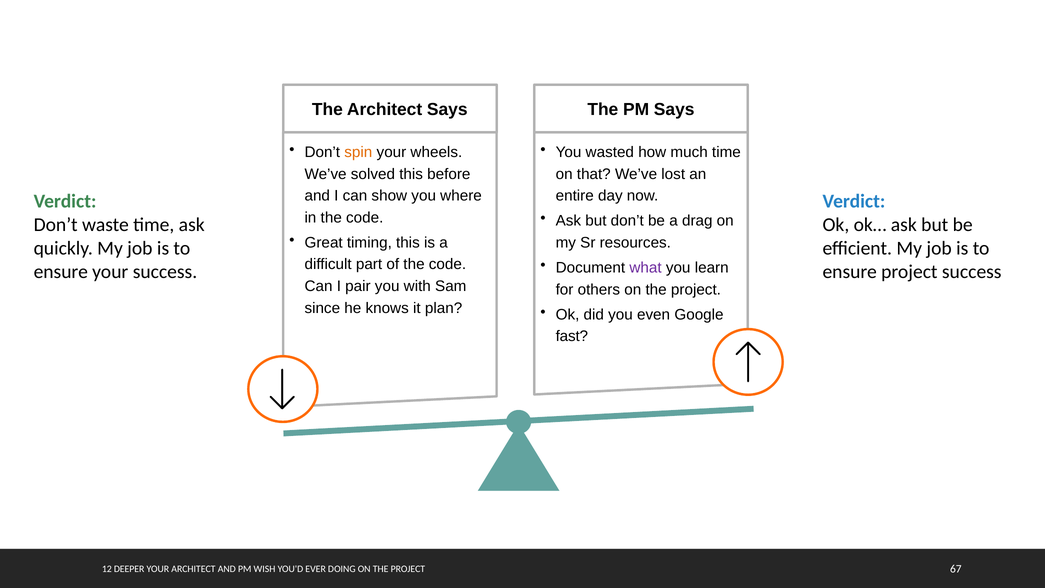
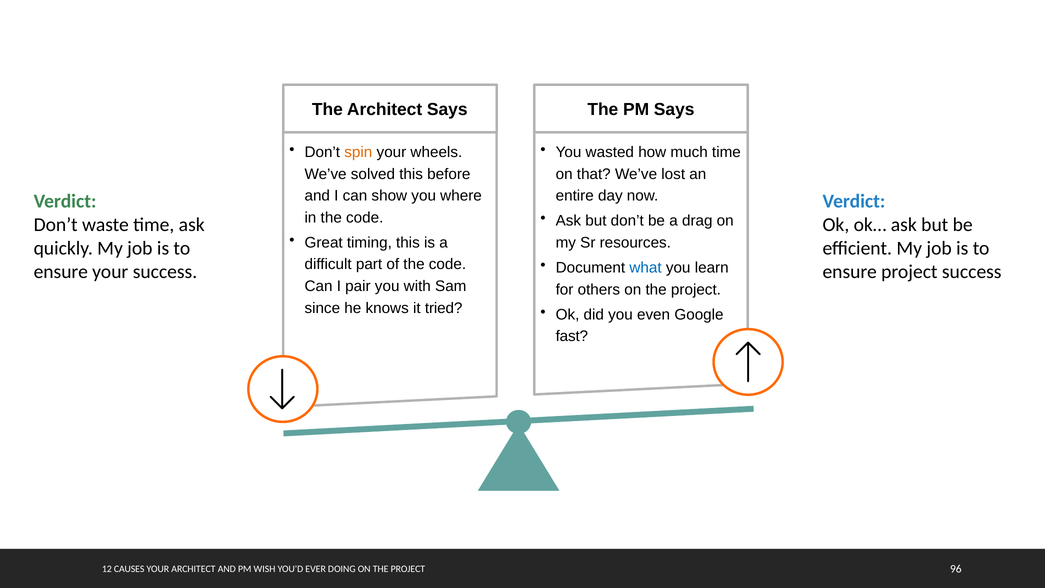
what colour: purple -> blue
plan: plan -> tried
DEEPER: DEEPER -> CAUSES
67: 67 -> 96
